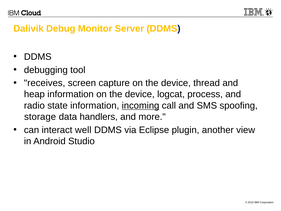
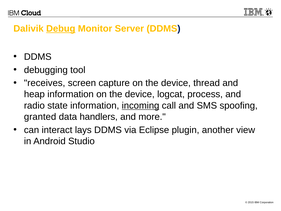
Debug underline: none -> present
storage: storage -> granted
well: well -> lays
